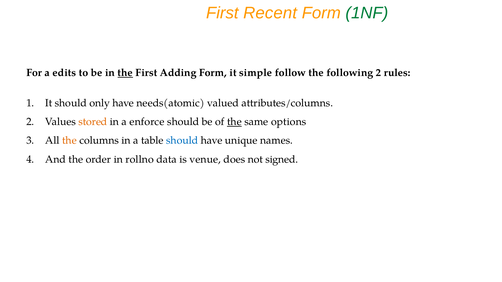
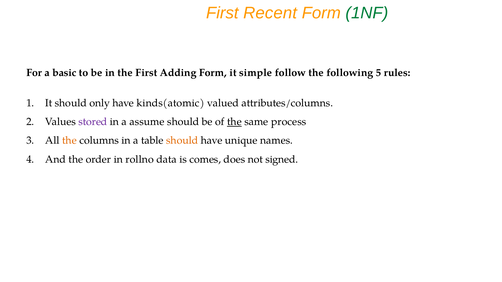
edits: edits -> basic
the at (125, 73) underline: present -> none
following 2: 2 -> 5
needs(atomic: needs(atomic -> kinds(atomic
stored colour: orange -> purple
enforce: enforce -> assume
options: options -> process
should at (182, 141) colour: blue -> orange
venue: venue -> comes
